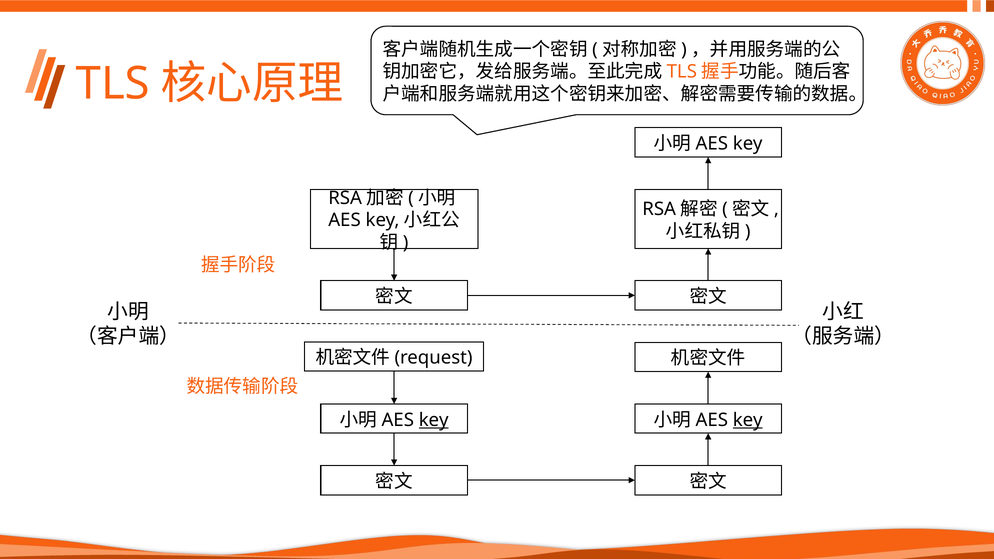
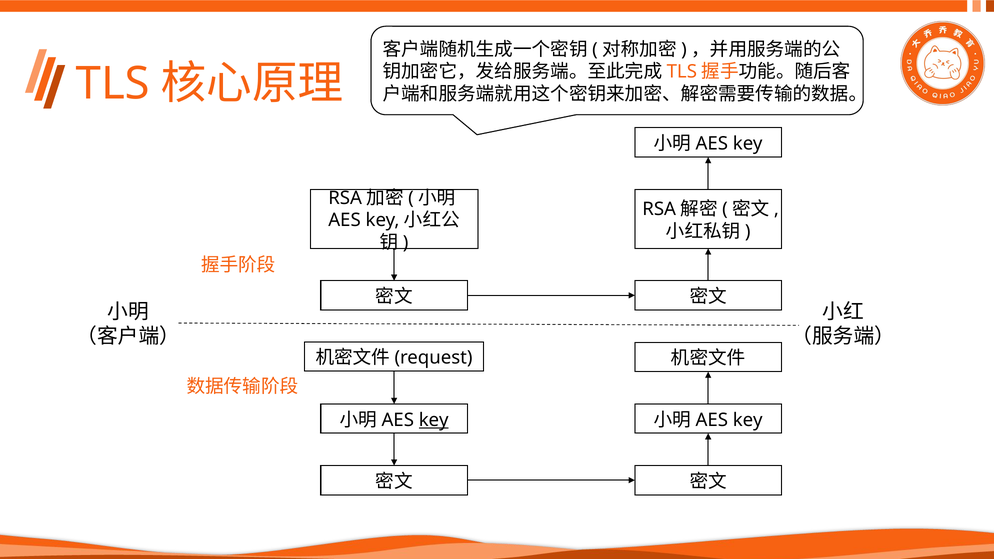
key at (748, 420) underline: present -> none
